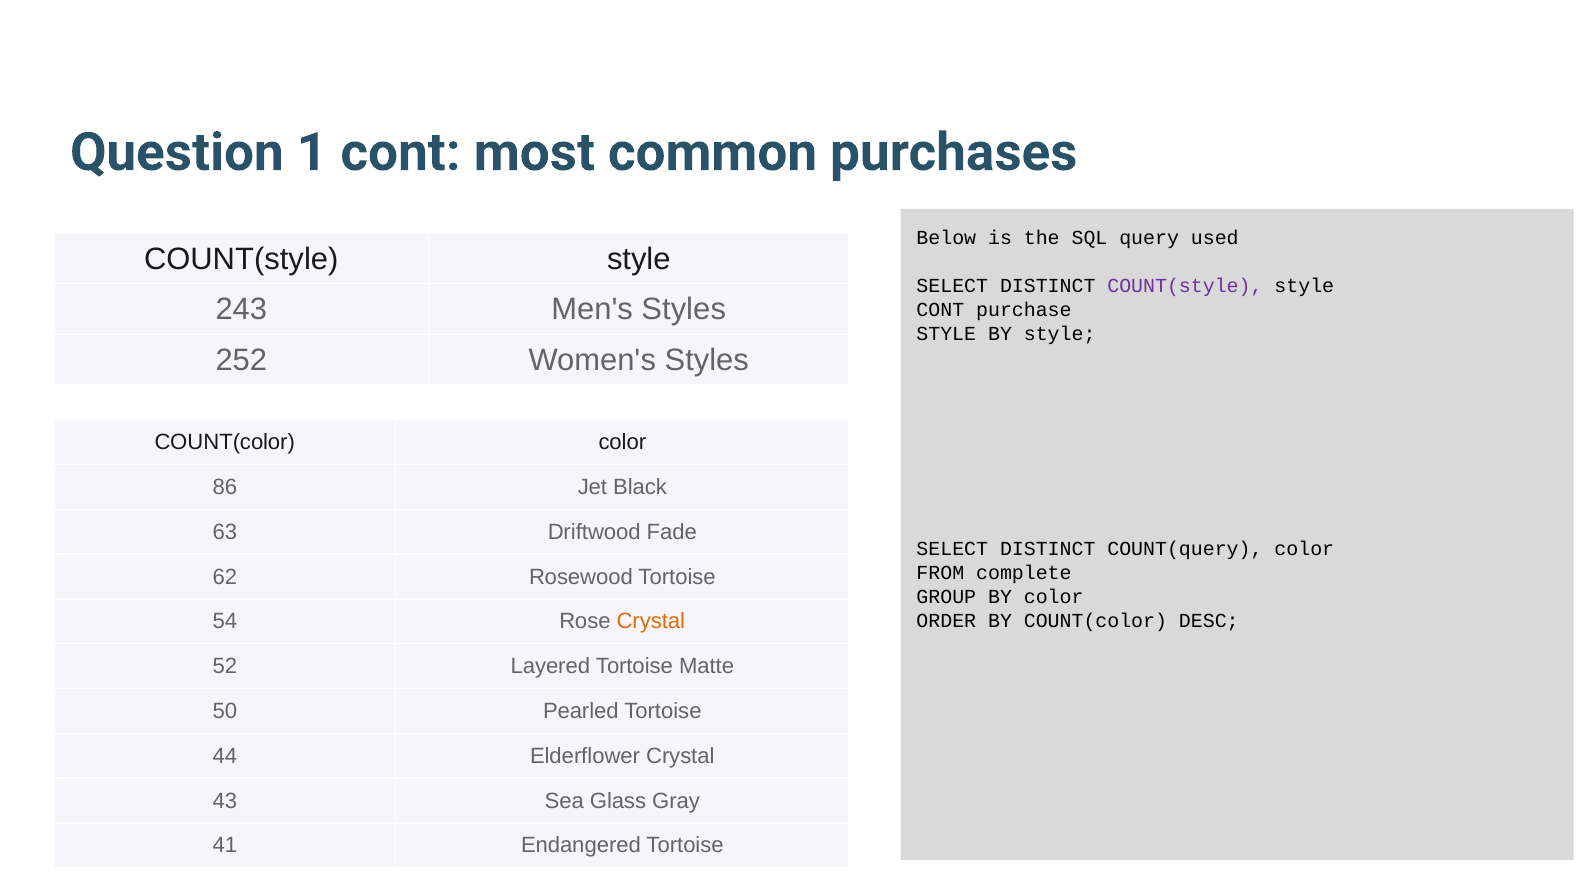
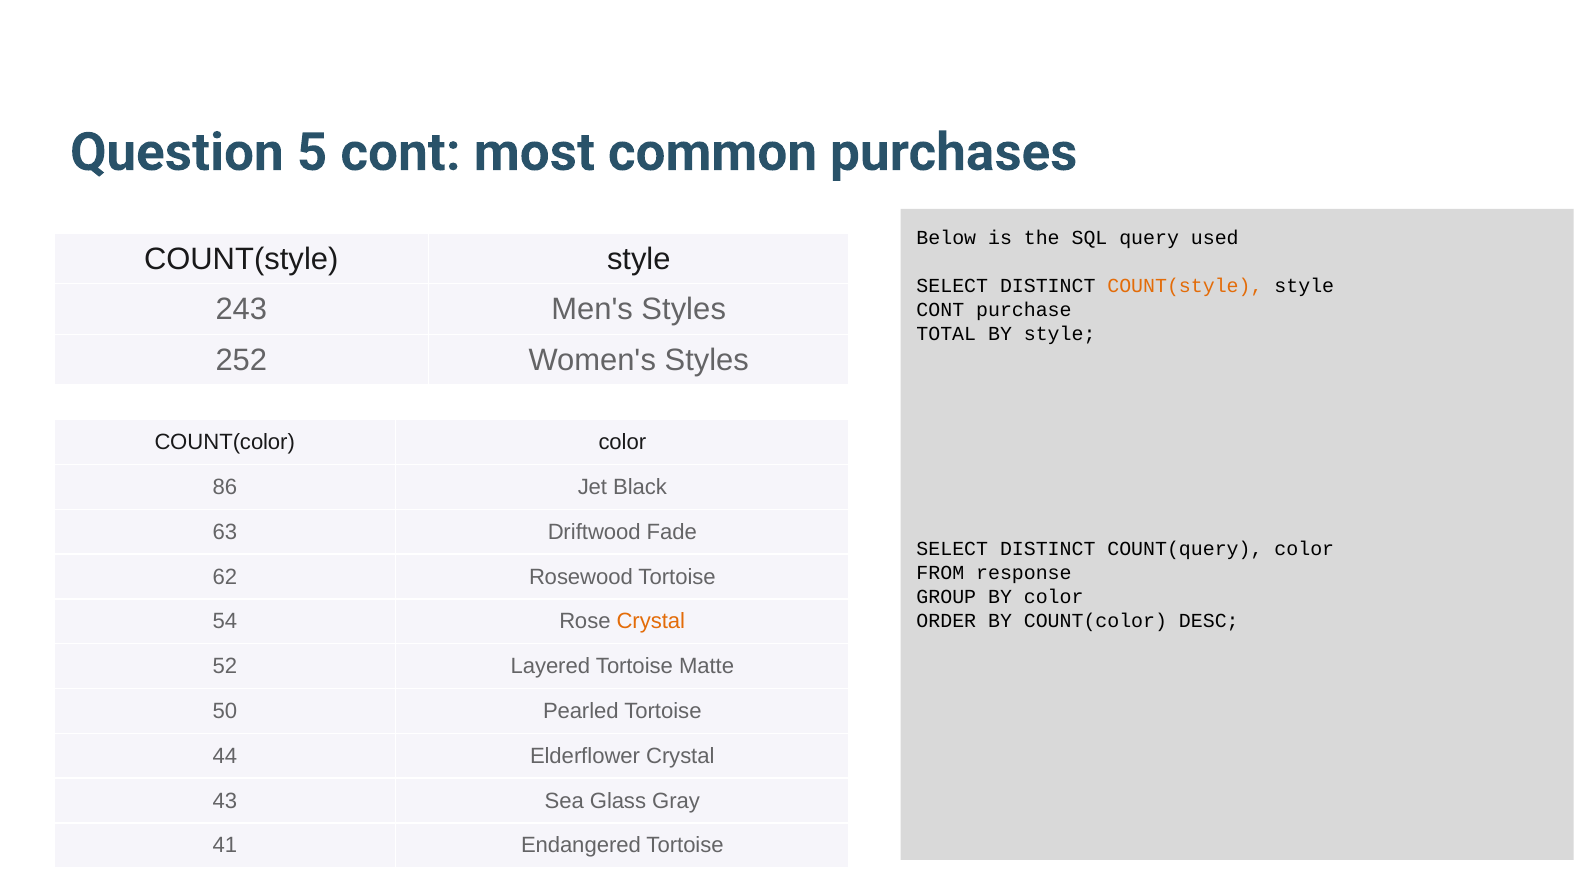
1: 1 -> 5
COUNT(style at (1185, 286) colour: purple -> orange
STYLE at (946, 334): STYLE -> TOTAL
complete: complete -> response
